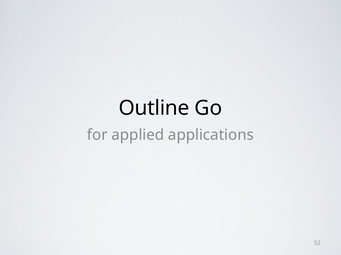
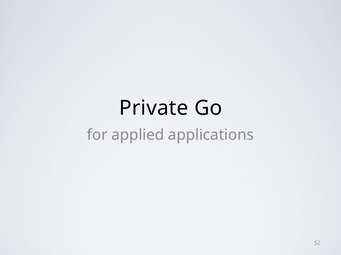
Outline: Outline -> Private
